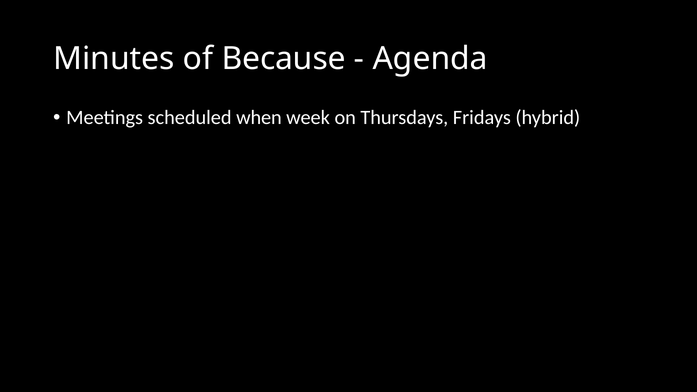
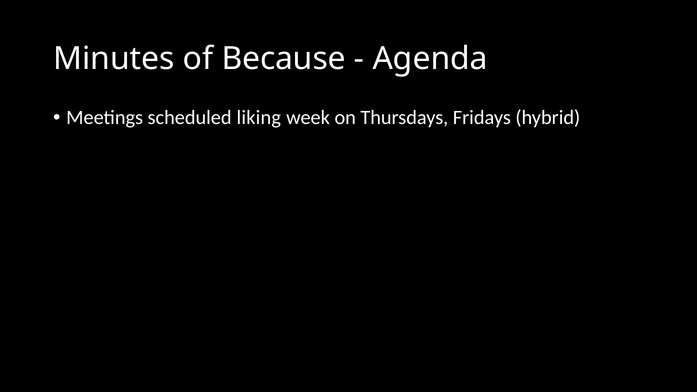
when: when -> liking
